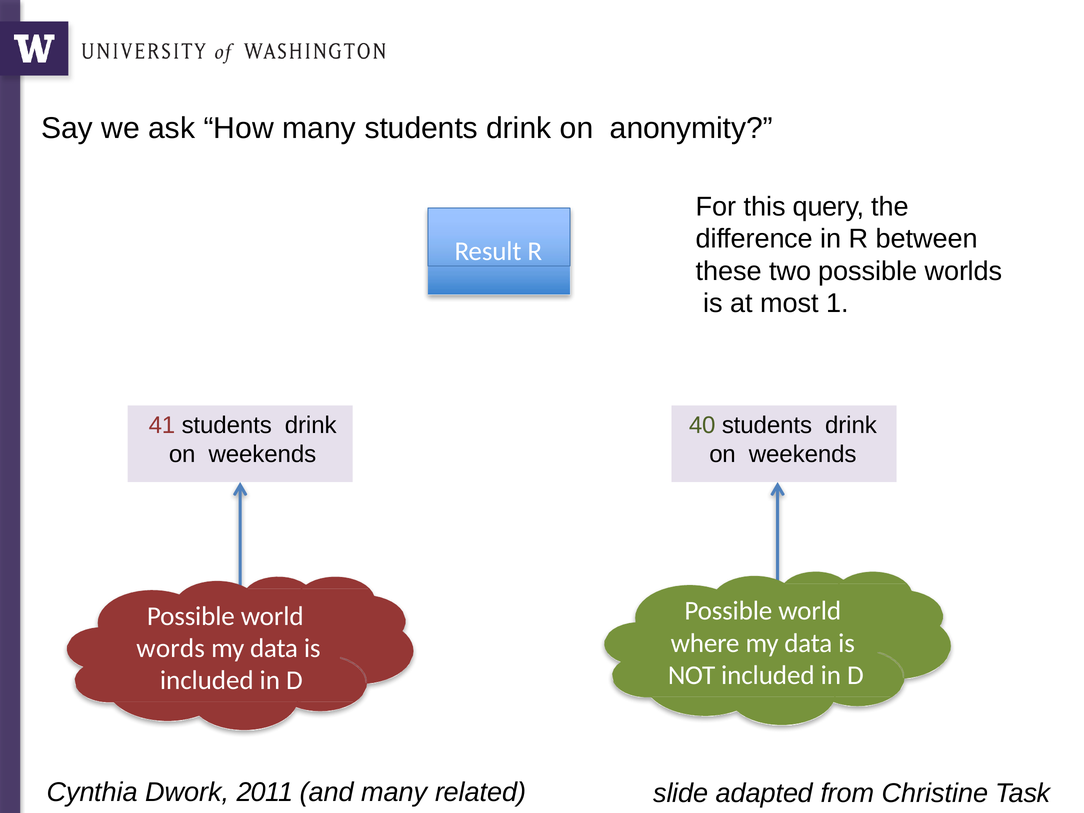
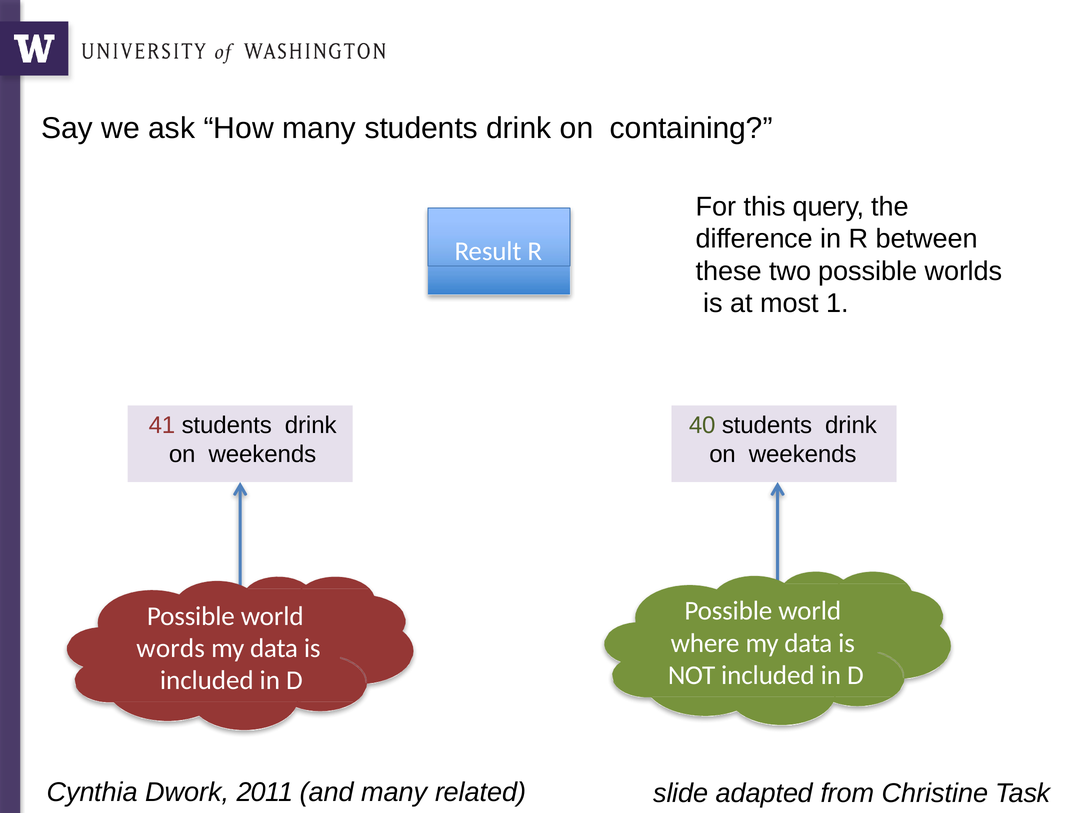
anonymity: anonymity -> containing
